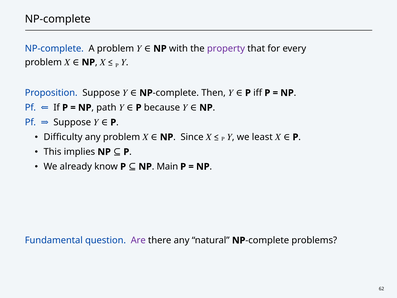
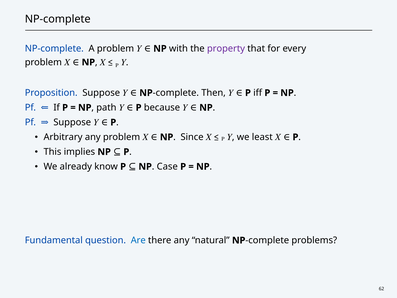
Difficulty: Difficulty -> Arbitrary
Main: Main -> Case
Are colour: purple -> blue
